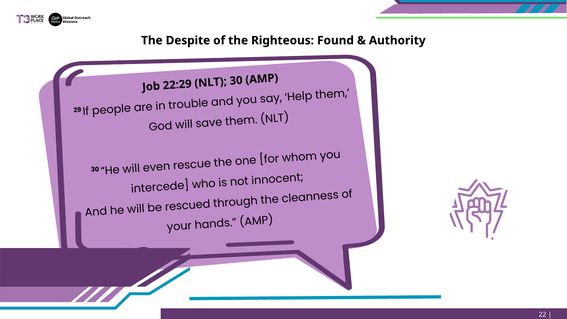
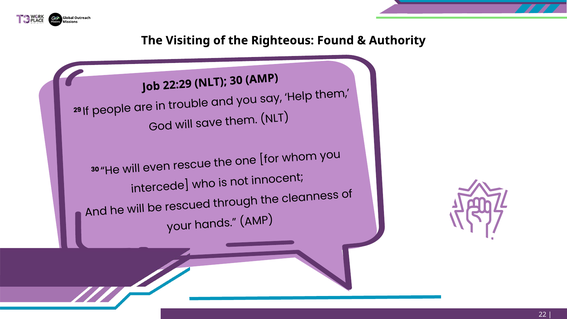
Despite: Despite -> Visiting
